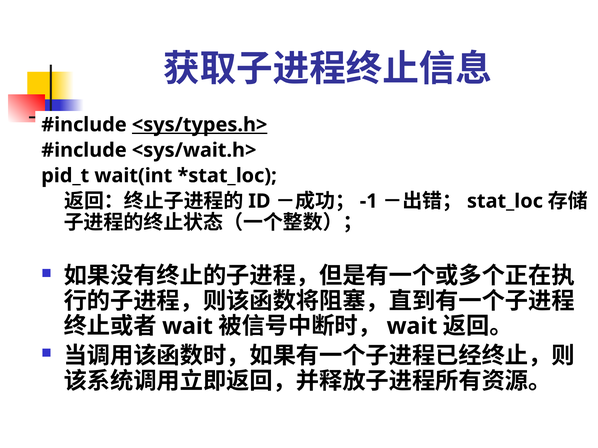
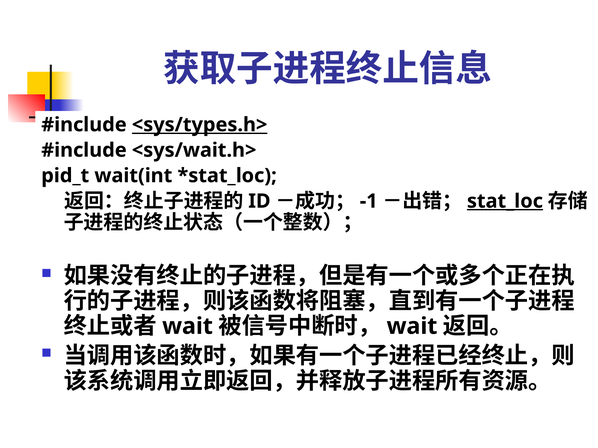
stat_loc underline: none -> present
